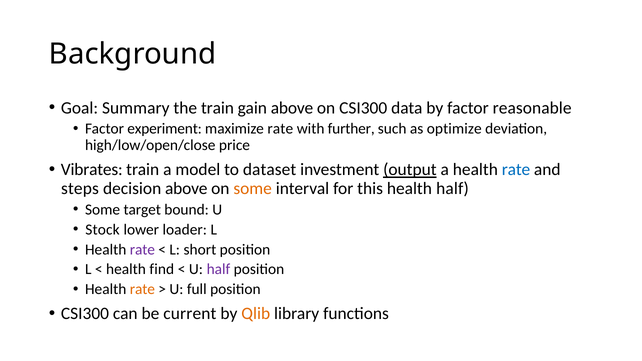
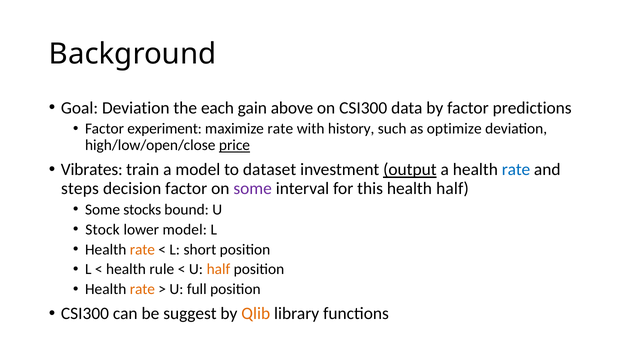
Goal Summary: Summary -> Deviation
the train: train -> each
reasonable: reasonable -> predictions
further: further -> history
price underline: none -> present
decision above: above -> factor
some at (253, 189) colour: orange -> purple
target: target -> stocks
lower loader: loader -> model
rate at (142, 250) colour: purple -> orange
find: find -> rule
half at (218, 269) colour: purple -> orange
current: current -> suggest
